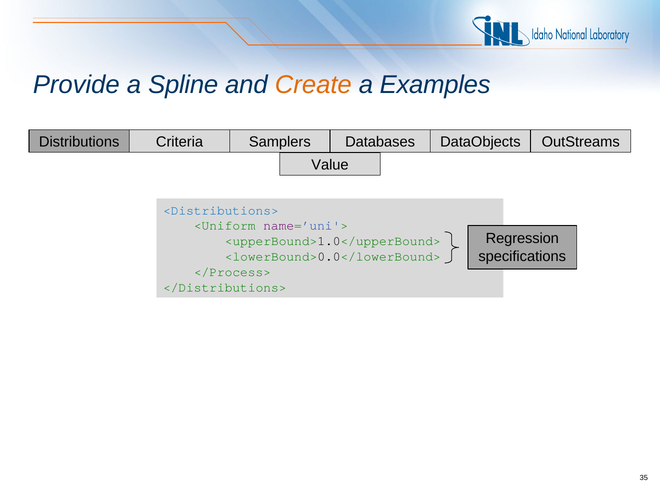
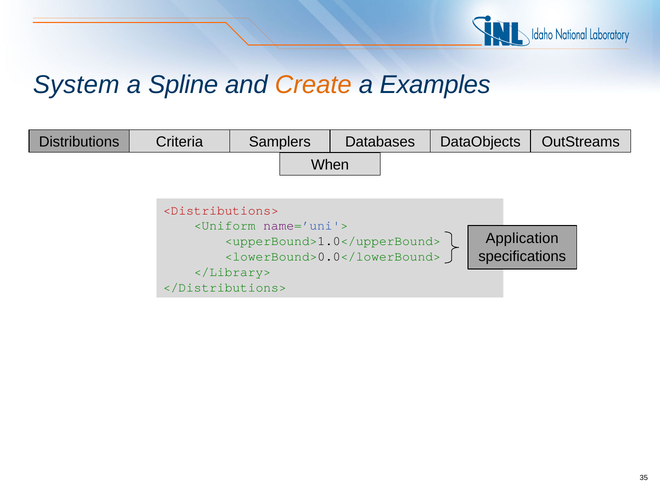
Provide: Provide -> System
Value: Value -> When
<Distributions> colour: blue -> red
Regression: Regression -> Application
</Process>: </Process> -> </Library>
